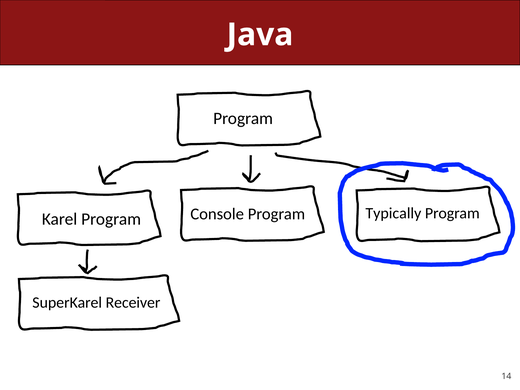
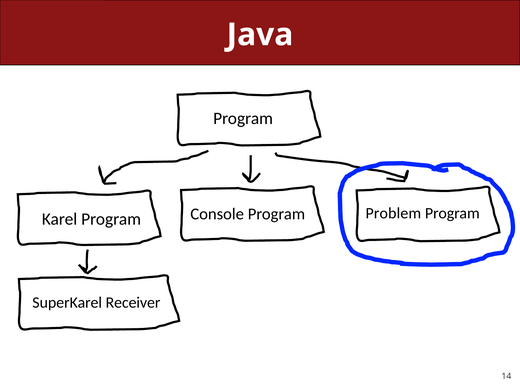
Typically: Typically -> Problem
